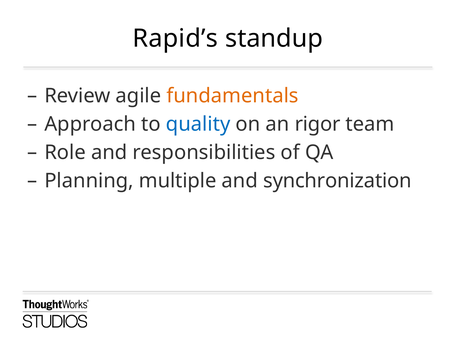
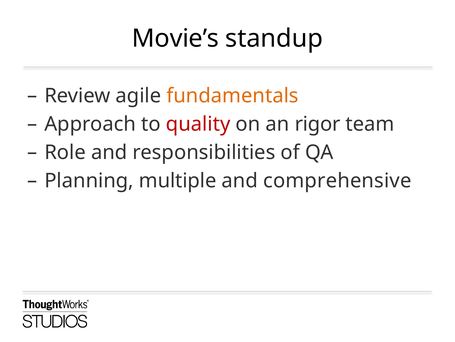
Rapid’s: Rapid’s -> Movie’s
quality colour: blue -> red
synchronization: synchronization -> comprehensive
